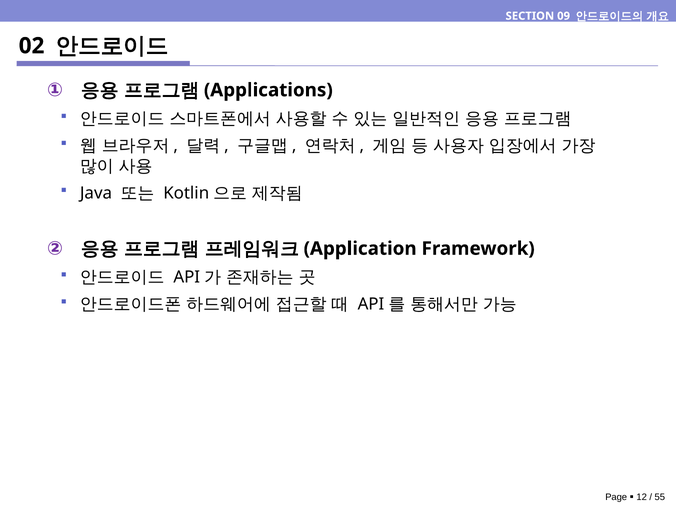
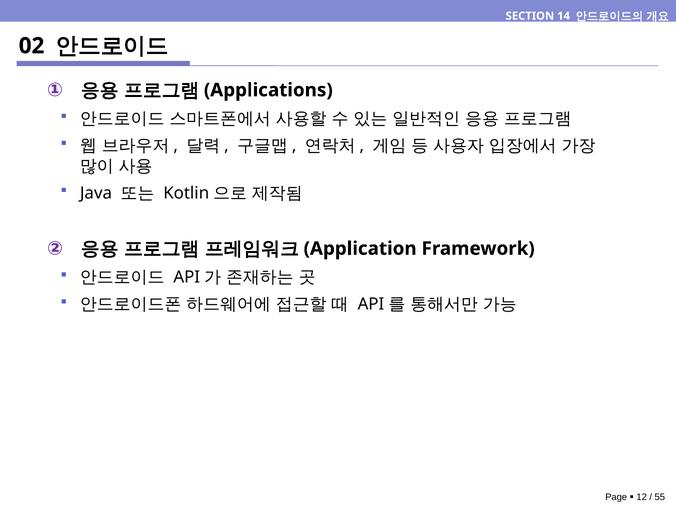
09: 09 -> 14
